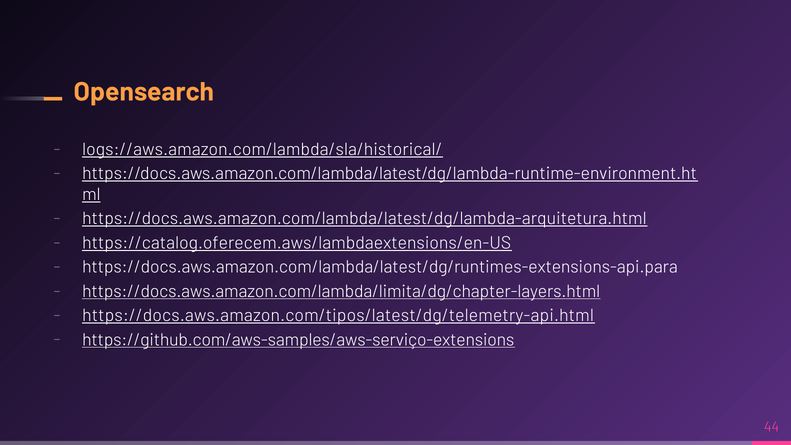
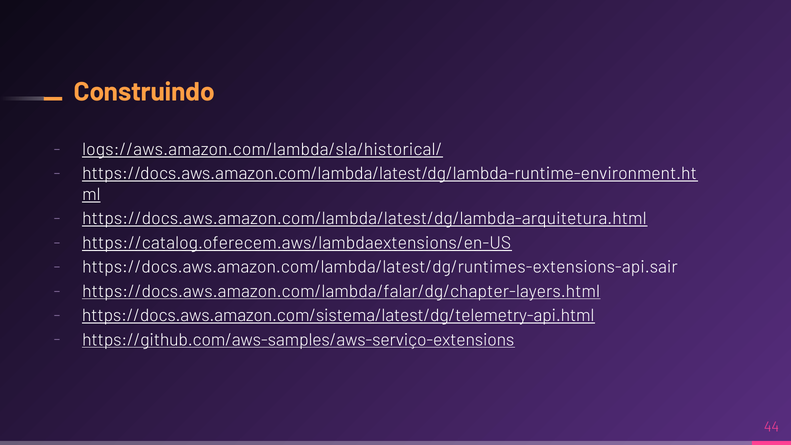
Opensearch: Opensearch -> Construindo
https://docs.aws.amazon.com/lambda/latest/dg/runtimes-extensions-api.para: https://docs.aws.amazon.com/lambda/latest/dg/runtimes-extensions-api.para -> https://docs.aws.amazon.com/lambda/latest/dg/runtimes-extensions-api.sair
https://docs.aws.amazon.com/lambda/limita/dg/chapter-layers.html: https://docs.aws.amazon.com/lambda/limita/dg/chapter-layers.html -> https://docs.aws.amazon.com/lambda/falar/dg/chapter-layers.html
https://docs.aws.amazon.com/tipos/latest/dg/telemetry-api.html: https://docs.aws.amazon.com/tipos/latest/dg/telemetry-api.html -> https://docs.aws.amazon.com/sistema/latest/dg/telemetry-api.html
